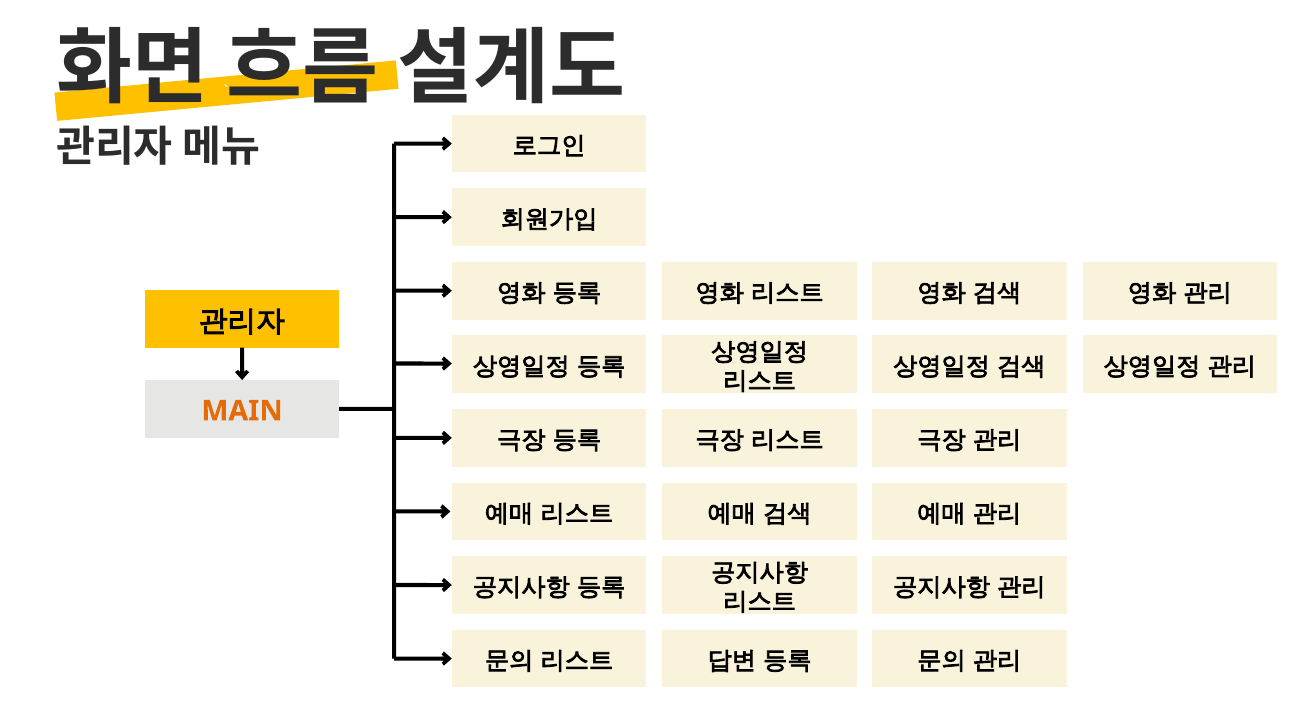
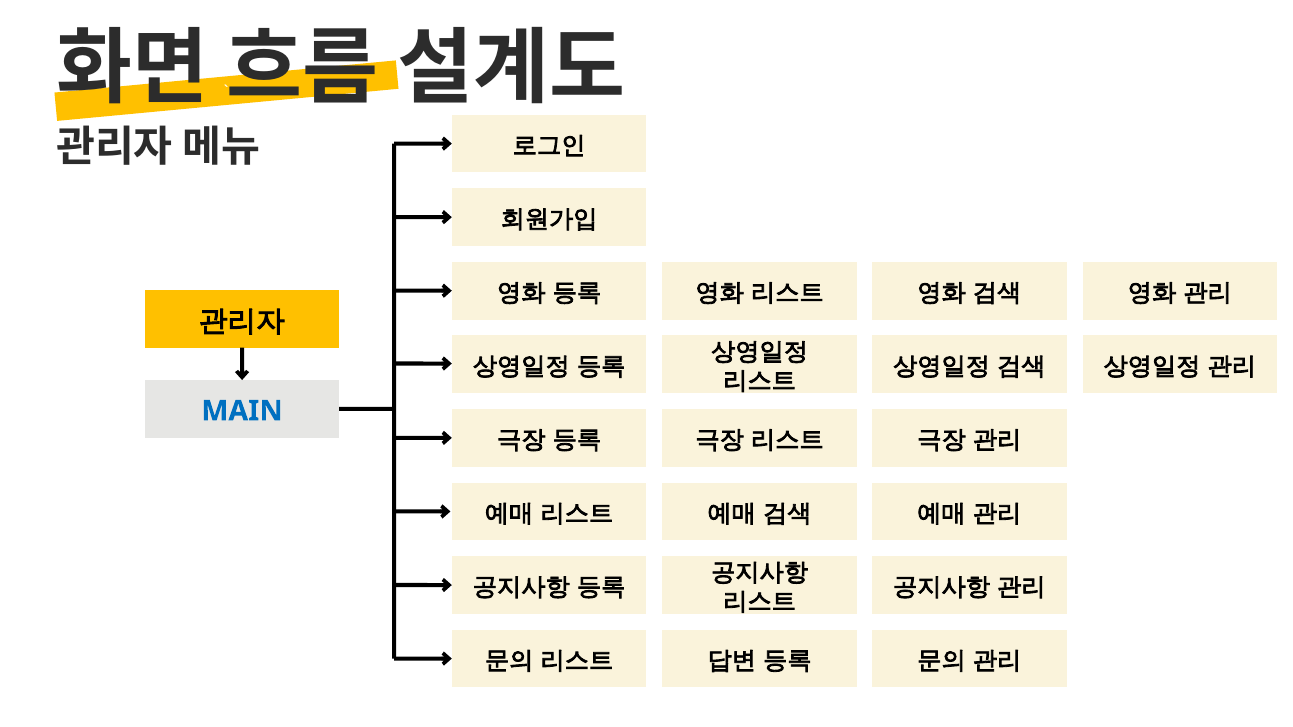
MAIN colour: orange -> blue
